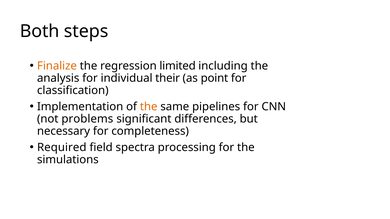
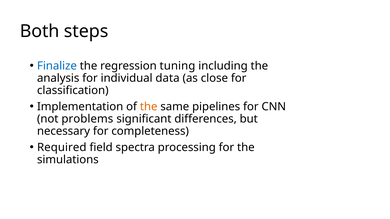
Finalize colour: orange -> blue
limited: limited -> tuning
their: their -> data
point: point -> close
